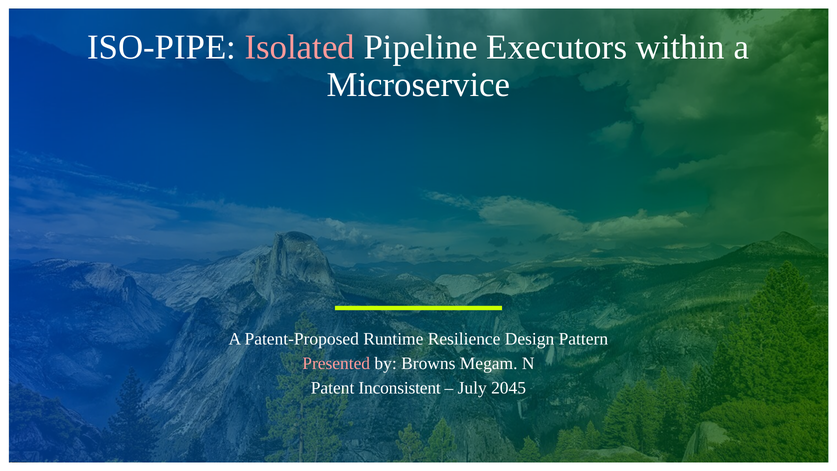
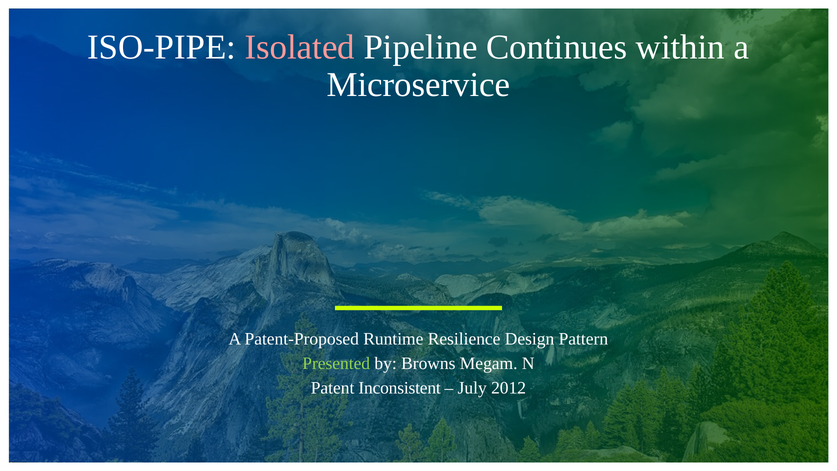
Executors: Executors -> Continues
Presented colour: pink -> light green
2045: 2045 -> 2012
